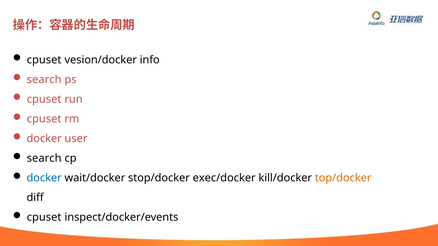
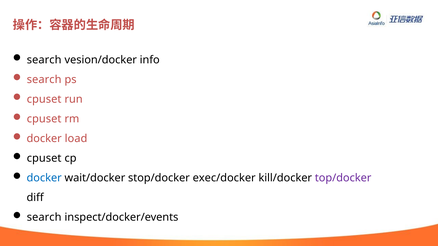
cpuset at (44, 60): cpuset -> search
user: user -> load
search at (44, 158): search -> cpuset
top/docker colour: orange -> purple
cpuset at (44, 218): cpuset -> search
